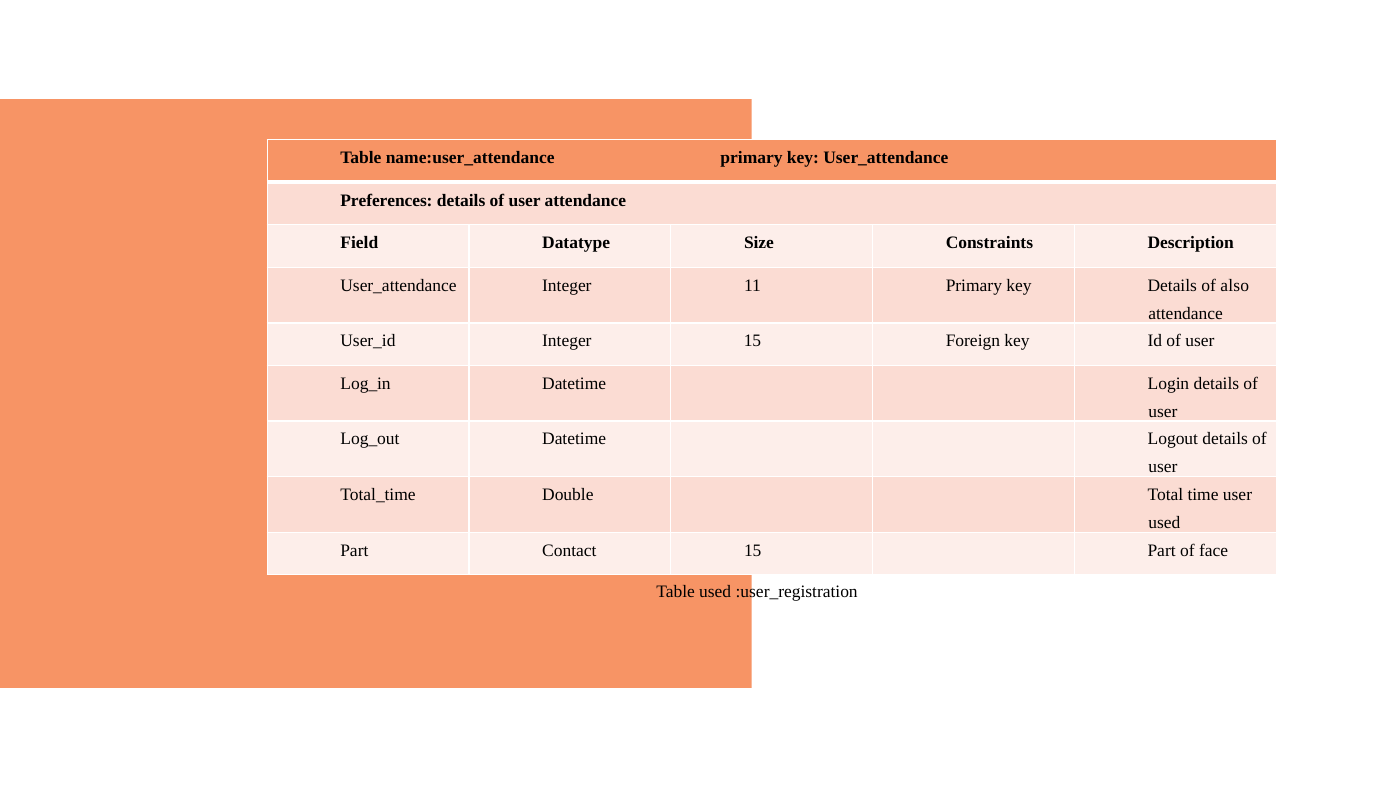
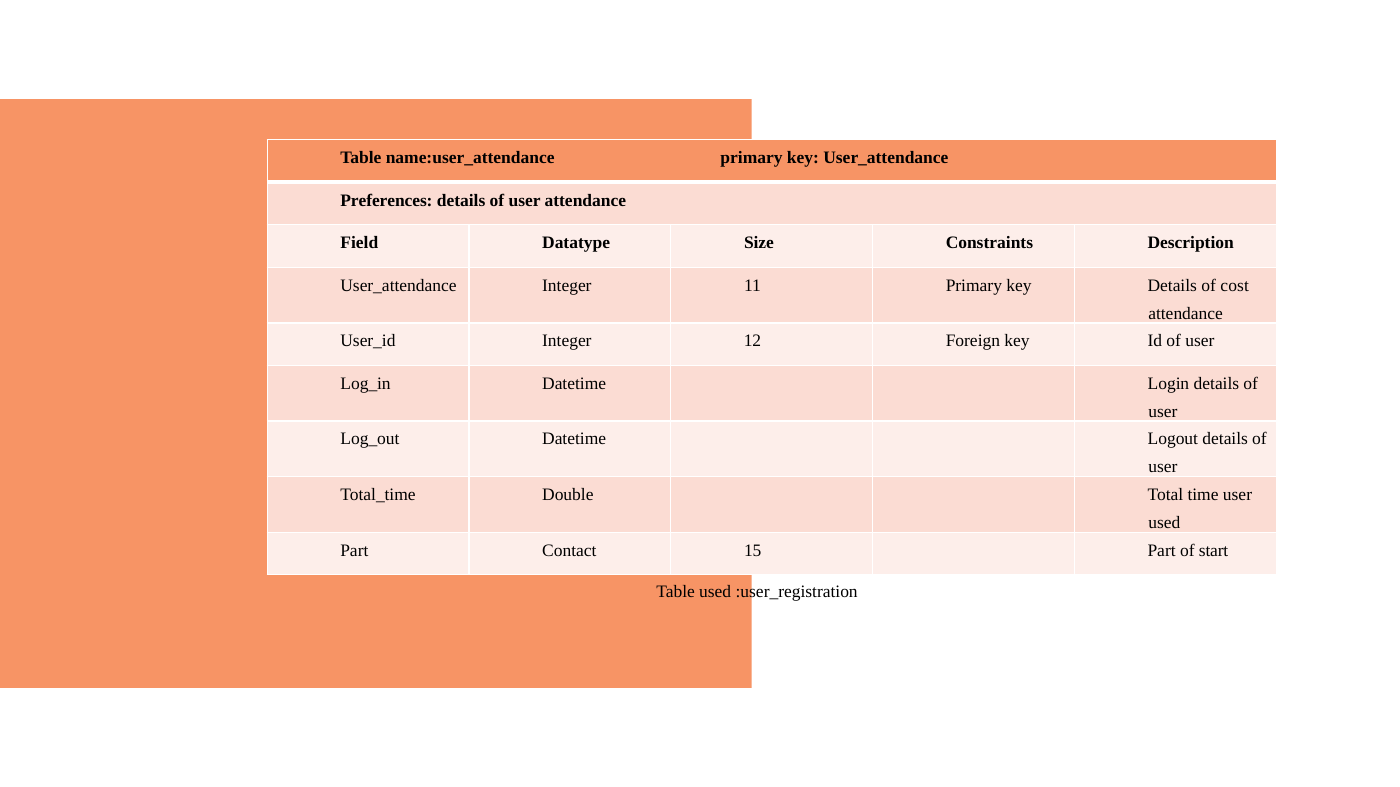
also: also -> cost
Integer 15: 15 -> 12
face: face -> start
